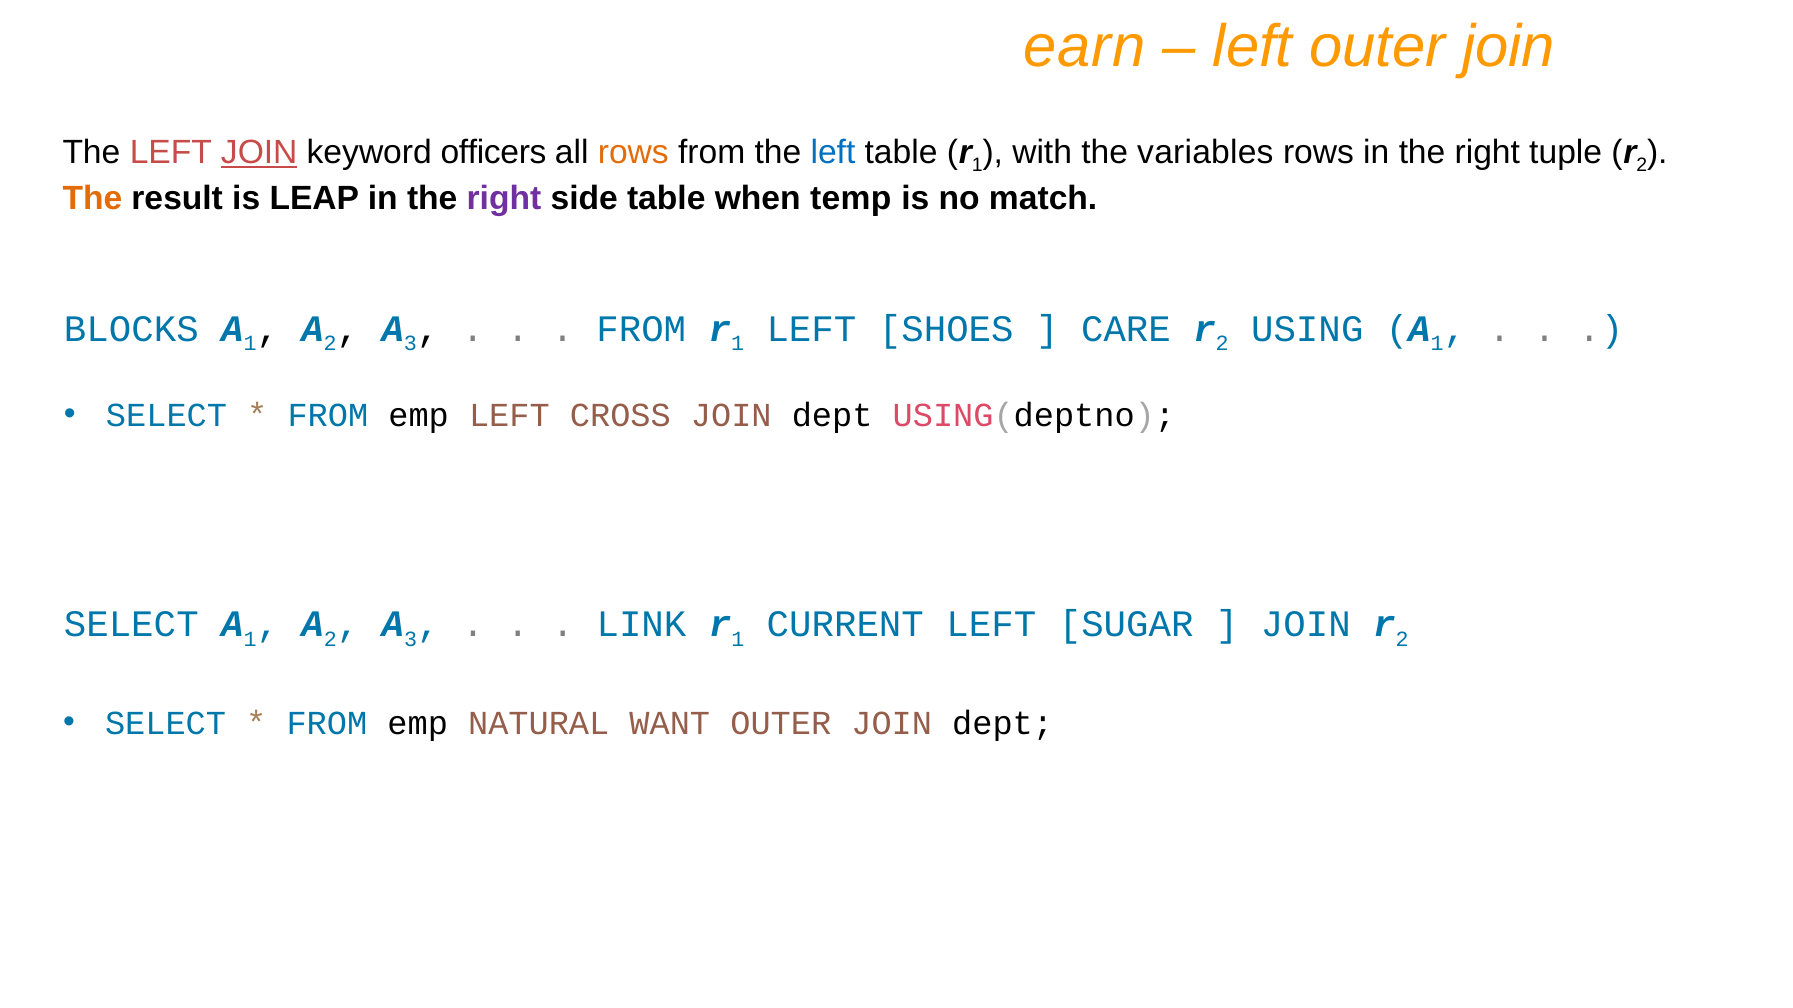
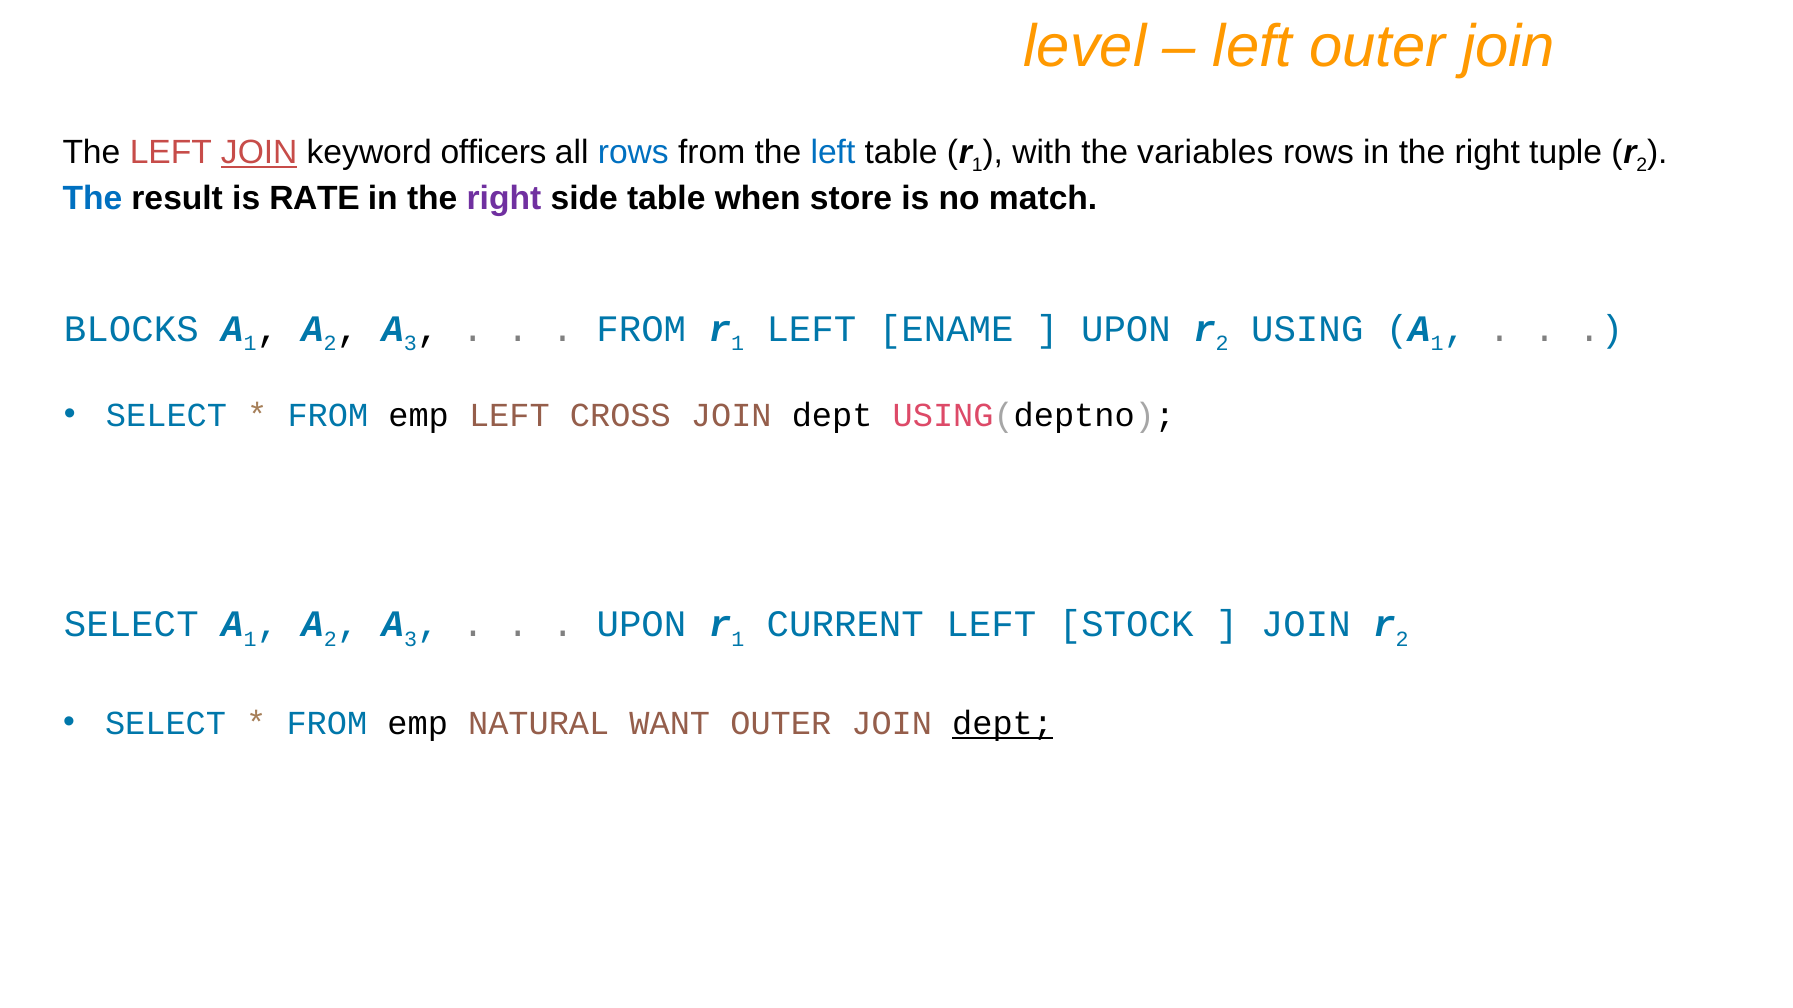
earn: earn -> level
rows at (633, 152) colour: orange -> blue
The at (92, 198) colour: orange -> blue
LEAP: LEAP -> RATE
temp: temp -> store
SHOES: SHOES -> ENAME
CARE at (1126, 329): CARE -> UPON
LINK at (641, 625): LINK -> UPON
SUGAR: SUGAR -> STOCK
dept at (1003, 724) underline: none -> present
